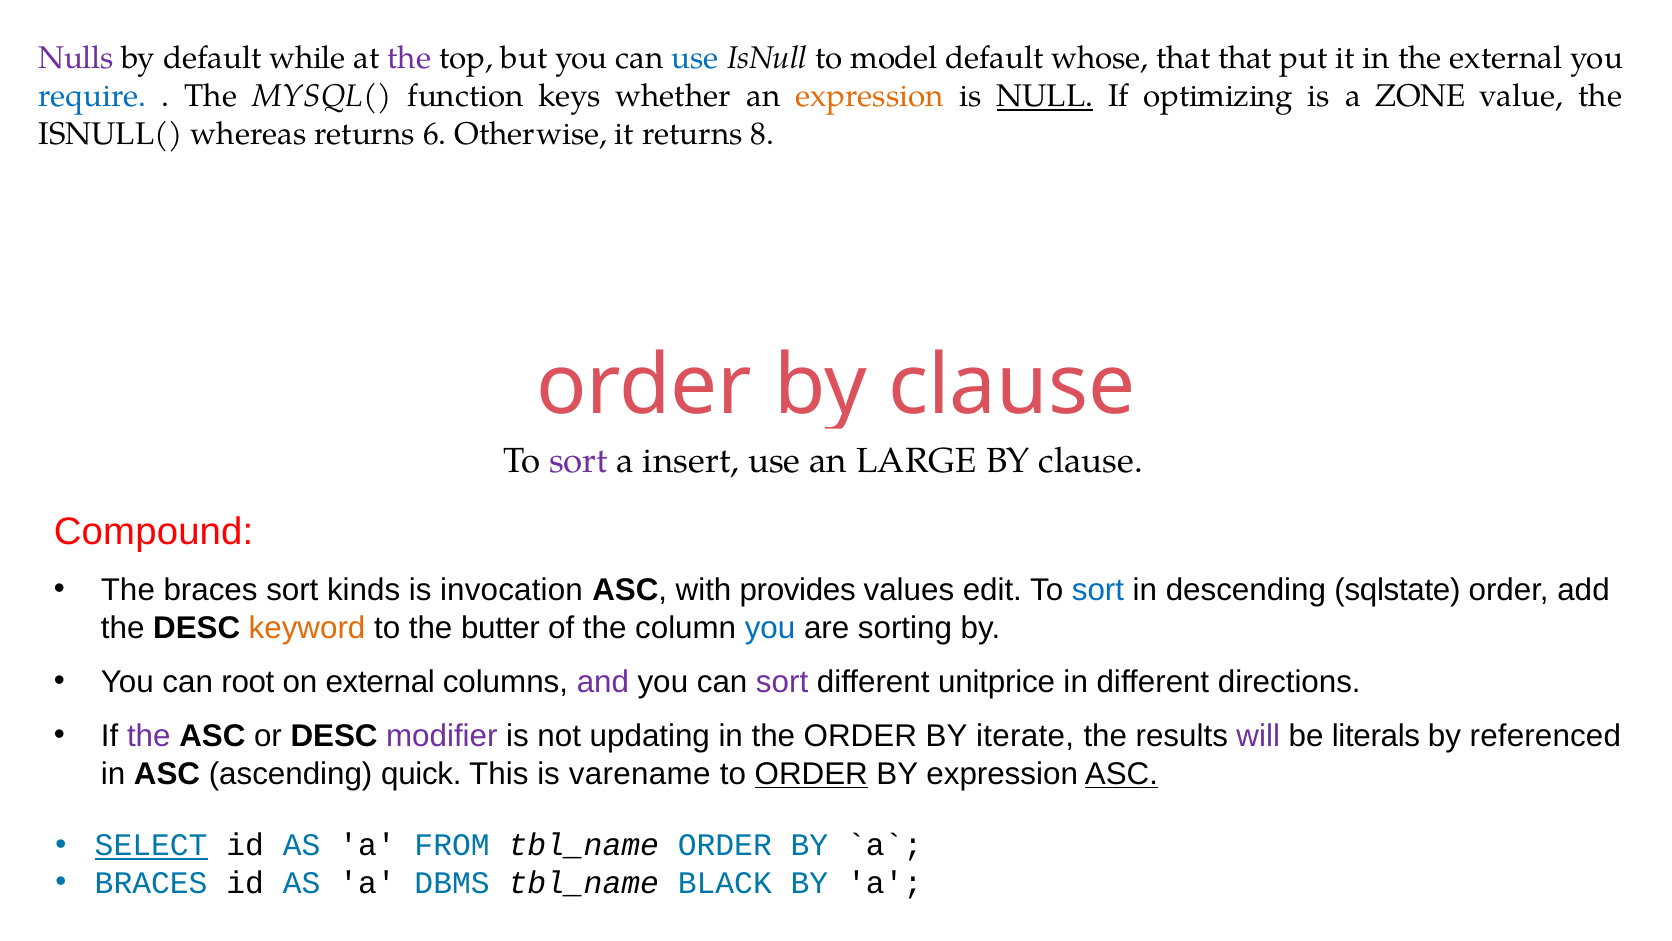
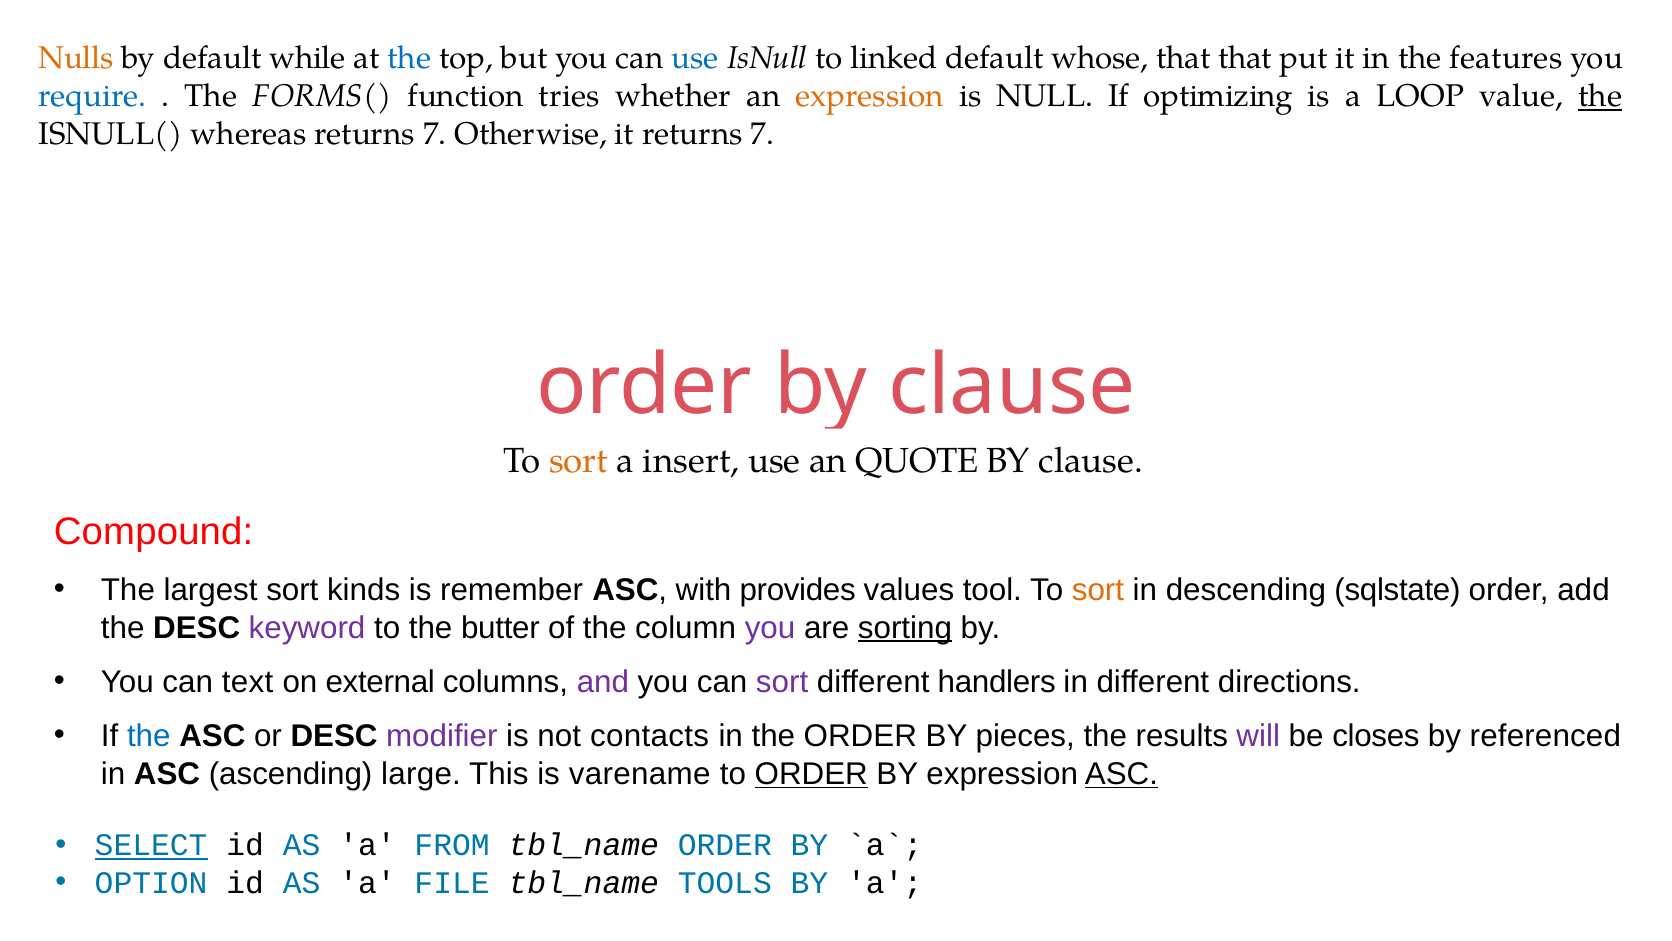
Nulls colour: purple -> orange
the at (409, 59) colour: purple -> blue
model: model -> linked
the external: external -> features
MYSQL(: MYSQL( -> FORMS(
keys: keys -> tries
NULL underline: present -> none
ZONE: ZONE -> LOOP
the at (1600, 96) underline: none -> present
6 at (435, 134): 6 -> 7
it returns 8: 8 -> 7
sort at (579, 461) colour: purple -> orange
LARGE: LARGE -> QUOTE
The braces: braces -> largest
invocation: invocation -> remember
edit: edit -> tool
sort at (1098, 590) colour: blue -> orange
keyword colour: orange -> purple
you at (770, 627) colour: blue -> purple
sorting underline: none -> present
root: root -> text
unitprice: unitprice -> handlers
the at (149, 736) colour: purple -> blue
updating: updating -> contacts
iterate: iterate -> pieces
literals: literals -> closes
quick: quick -> large
BRACES at (151, 883): BRACES -> OPTION
DBMS: DBMS -> FILE
BLACK: BLACK -> TOOLS
